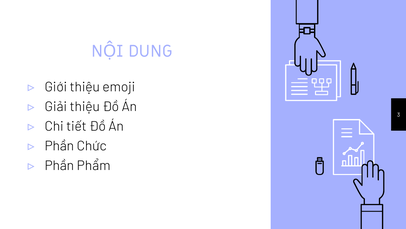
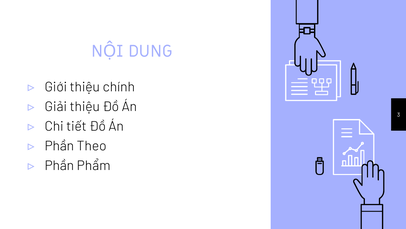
emoji: emoji -> chính
Chức: Chức -> Theo
